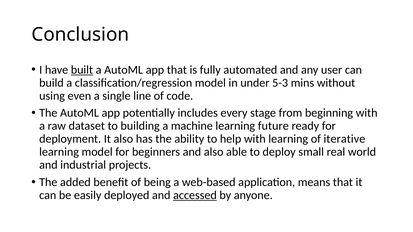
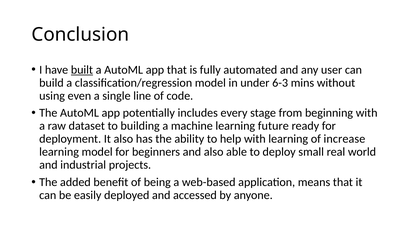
5-3: 5-3 -> 6-3
iterative: iterative -> increase
accessed underline: present -> none
